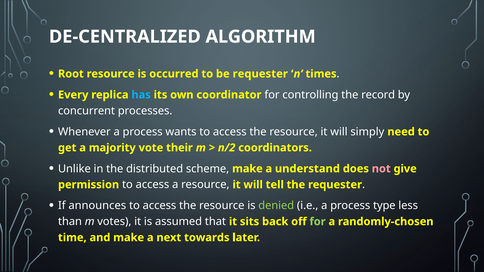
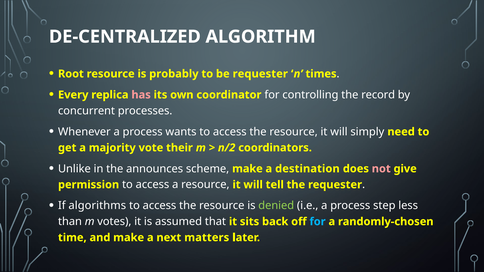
occurred: occurred -> probably
has colour: light blue -> pink
distributed: distributed -> announces
understand: understand -> destination
announces: announces -> algorithms
type: type -> step
for at (318, 222) colour: light green -> light blue
towards: towards -> matters
